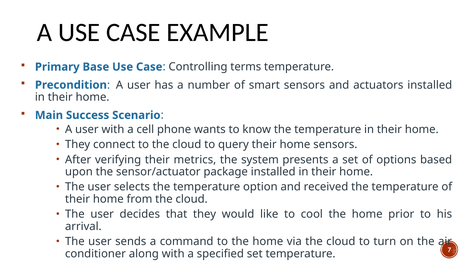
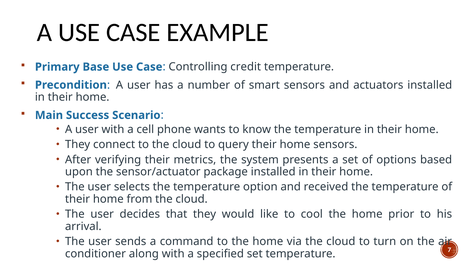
terms: terms -> credit
